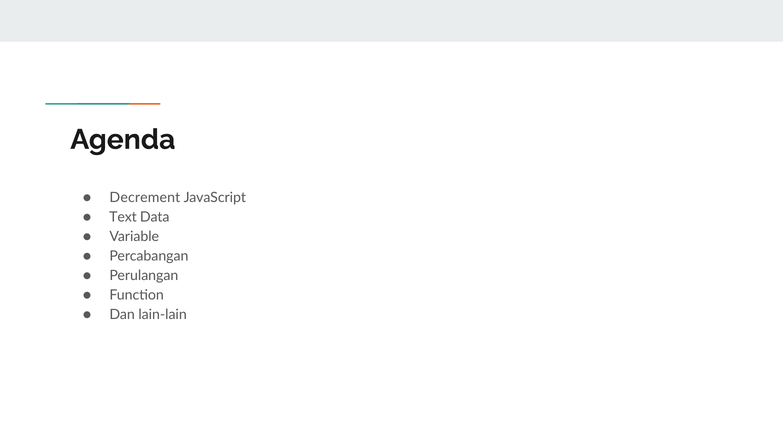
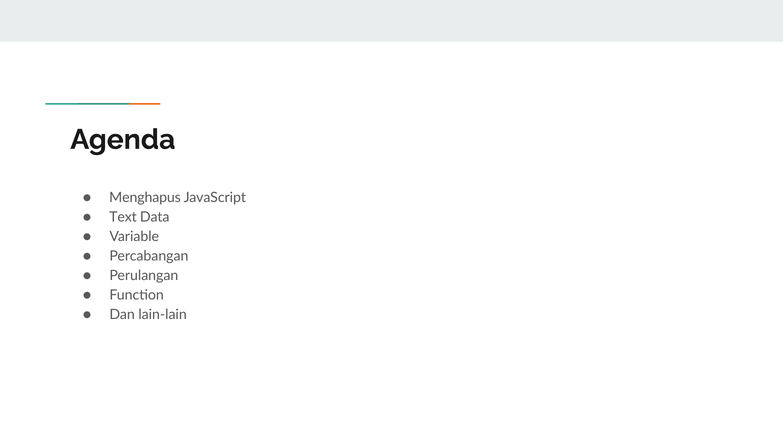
Decrement: Decrement -> Menghapus
